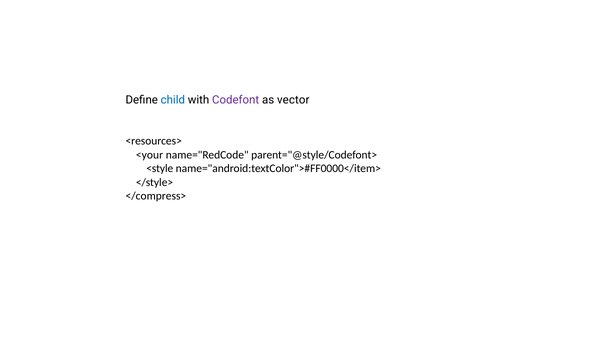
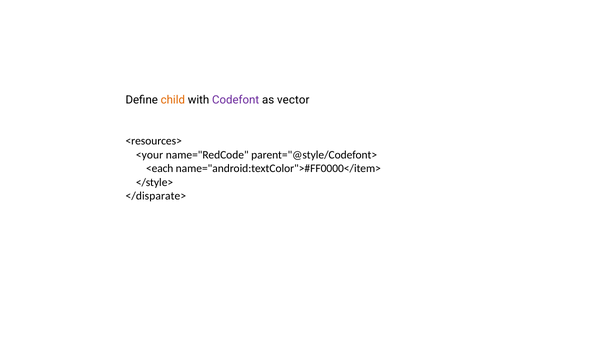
child colour: blue -> orange
<style: <style -> <each
</compress>: </compress> -> </disparate>
